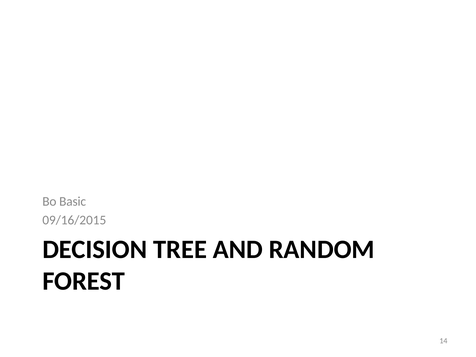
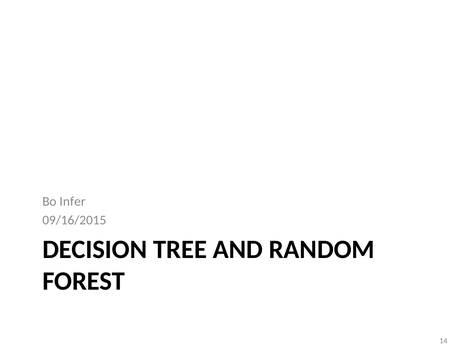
Basic: Basic -> Infer
